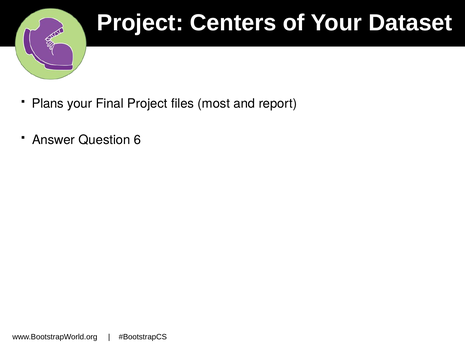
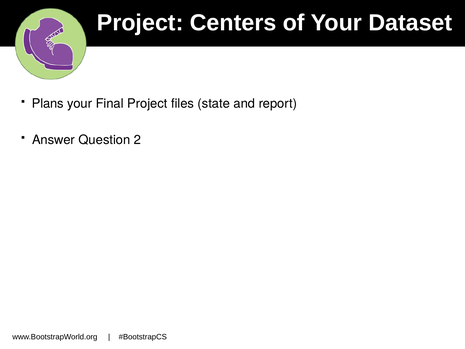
most: most -> state
6: 6 -> 2
